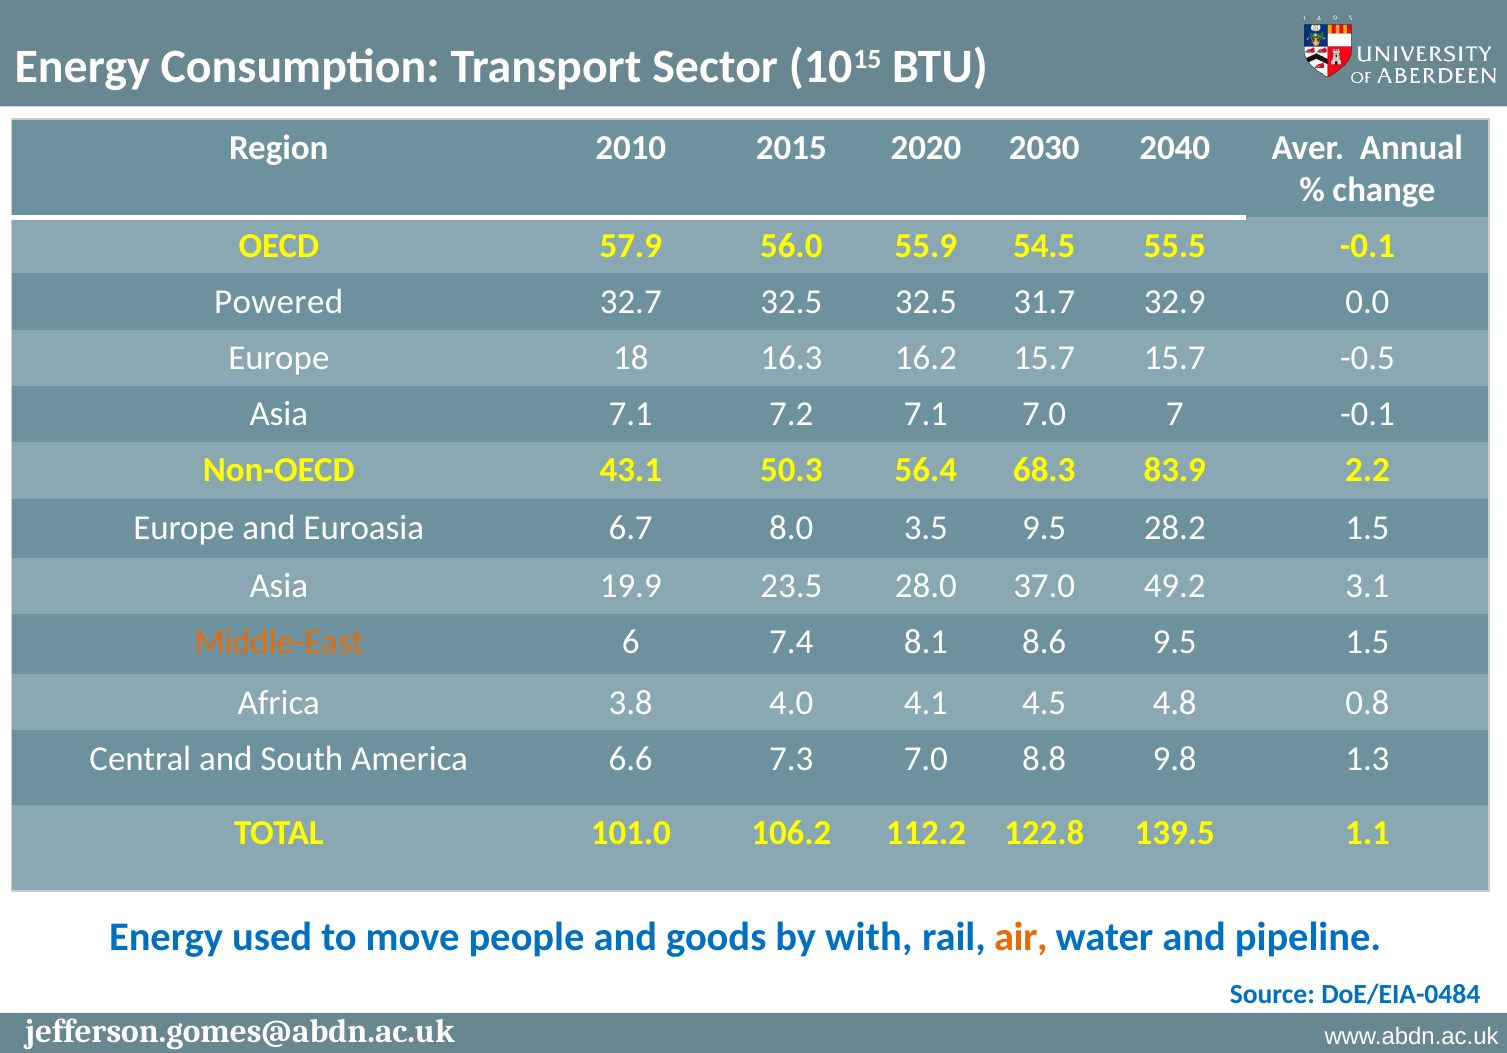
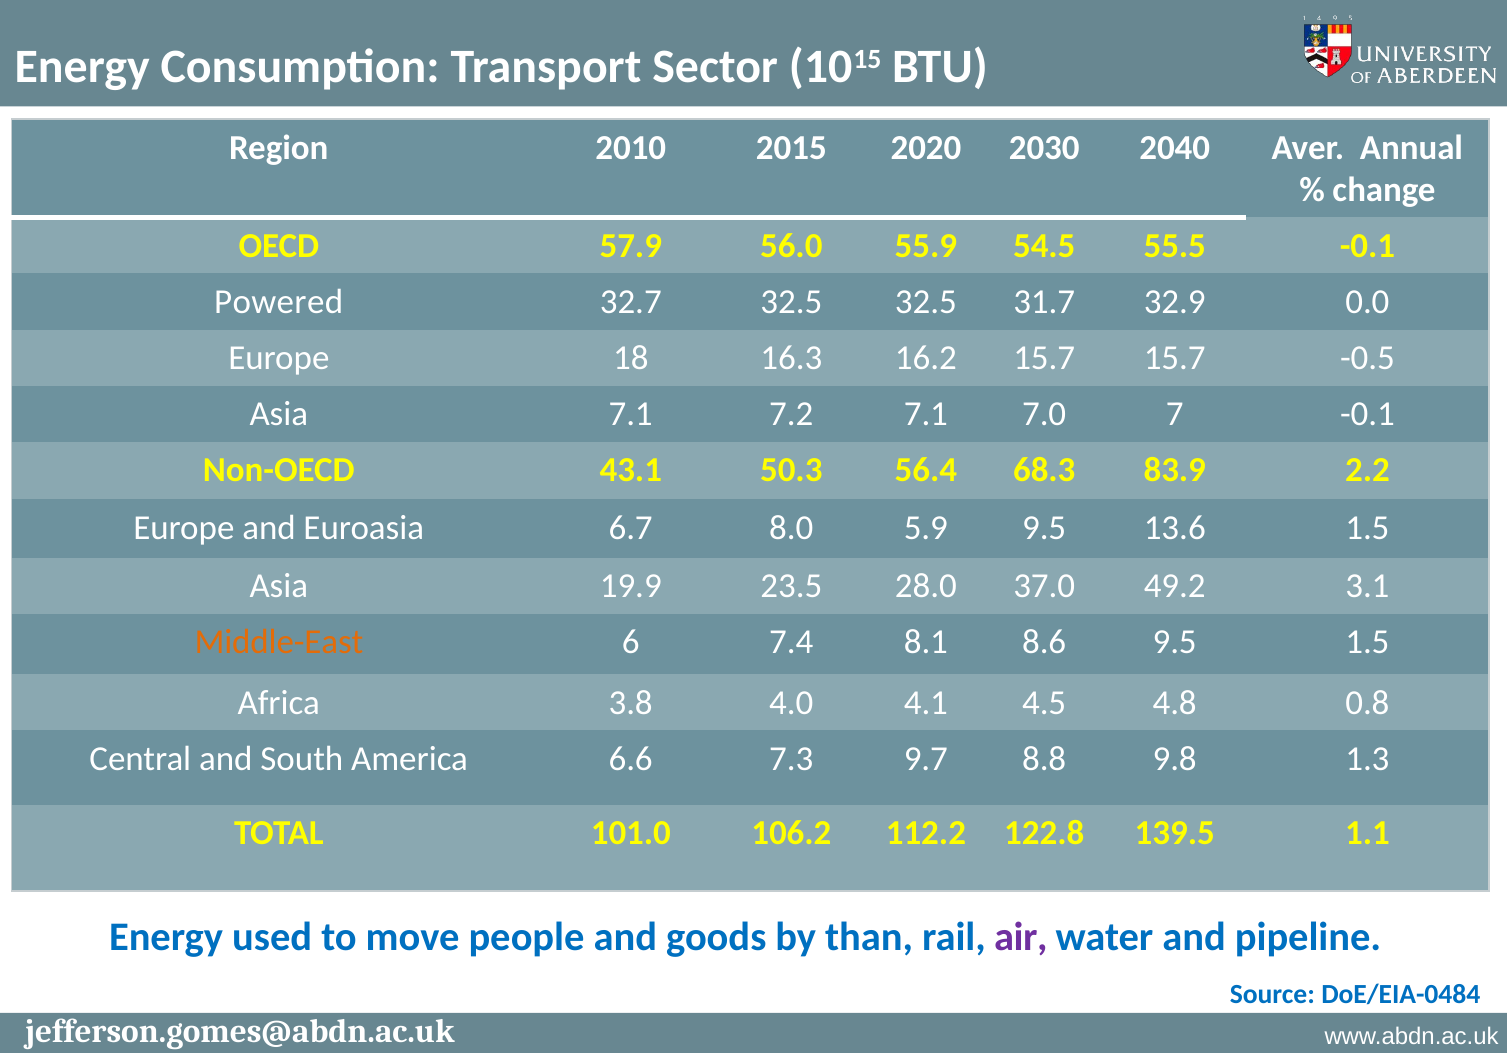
3.5: 3.5 -> 5.9
28.2: 28.2 -> 13.6
7.3 7.0: 7.0 -> 9.7
with: with -> than
air colour: orange -> purple
